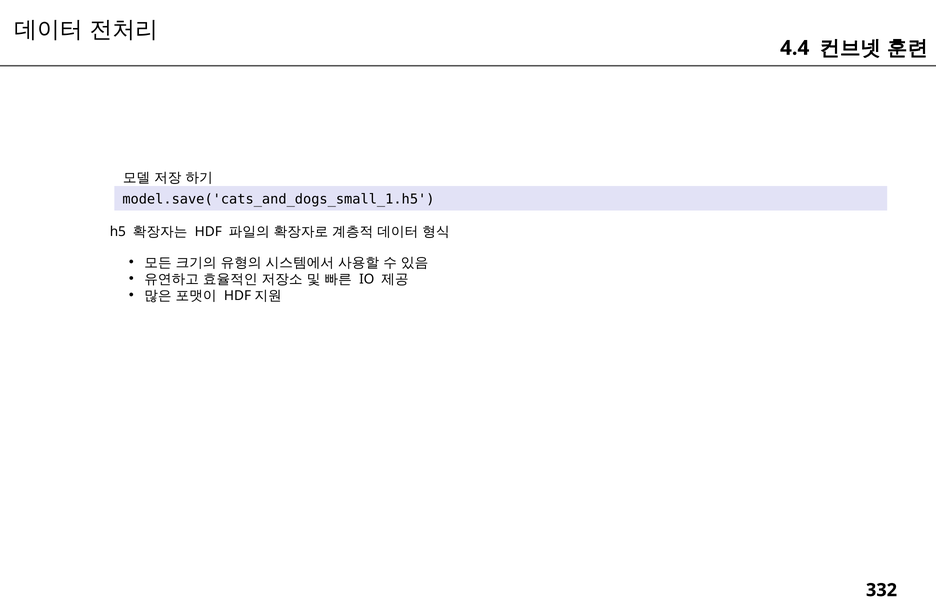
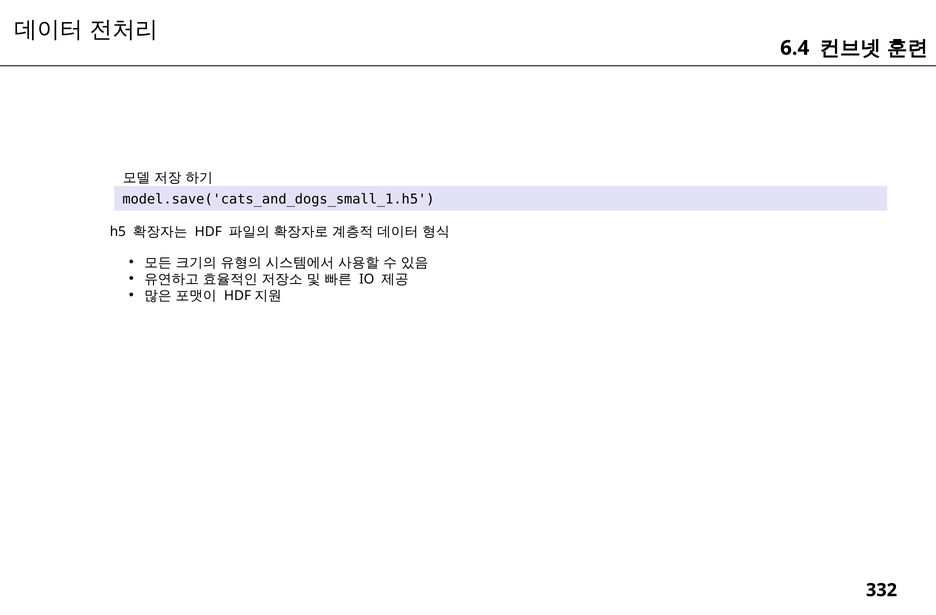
4.4: 4.4 -> 6.4
